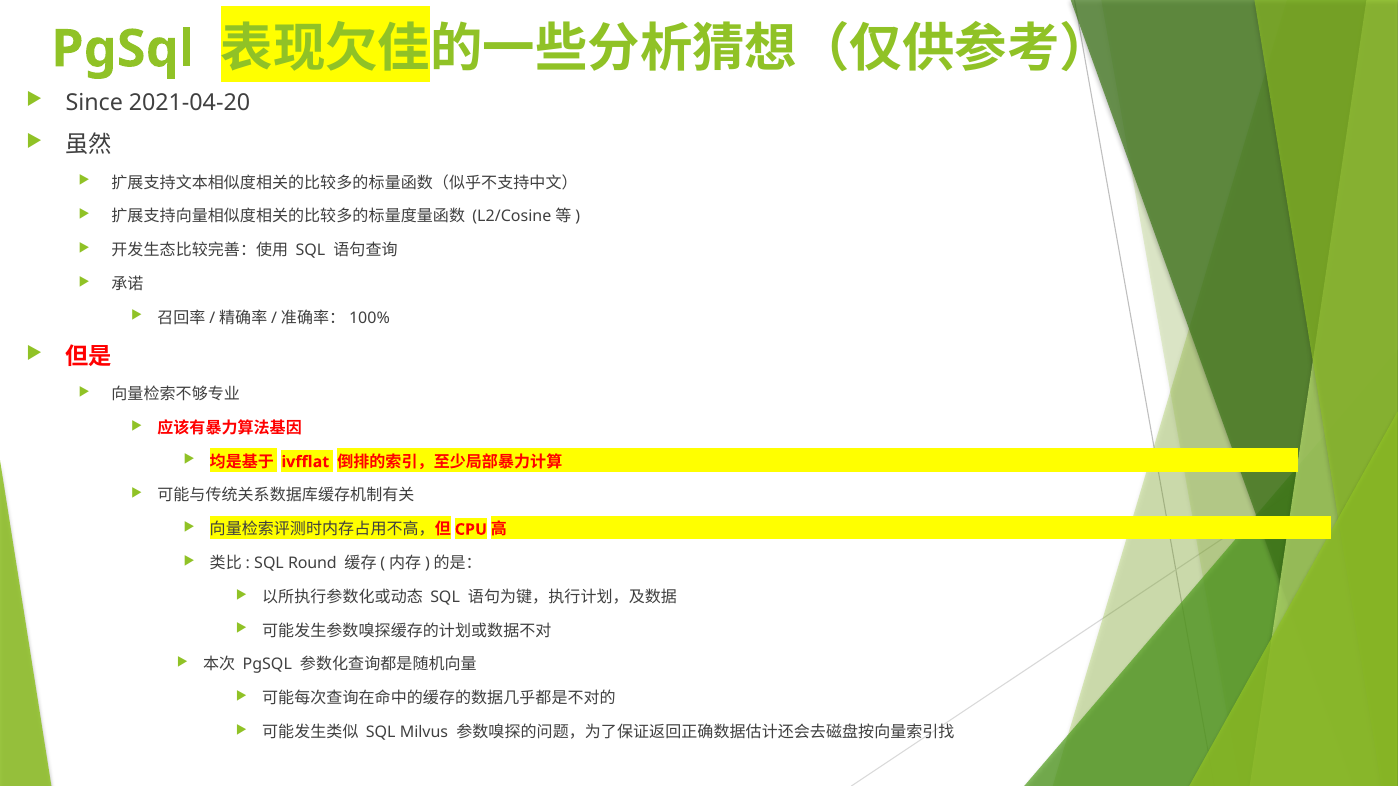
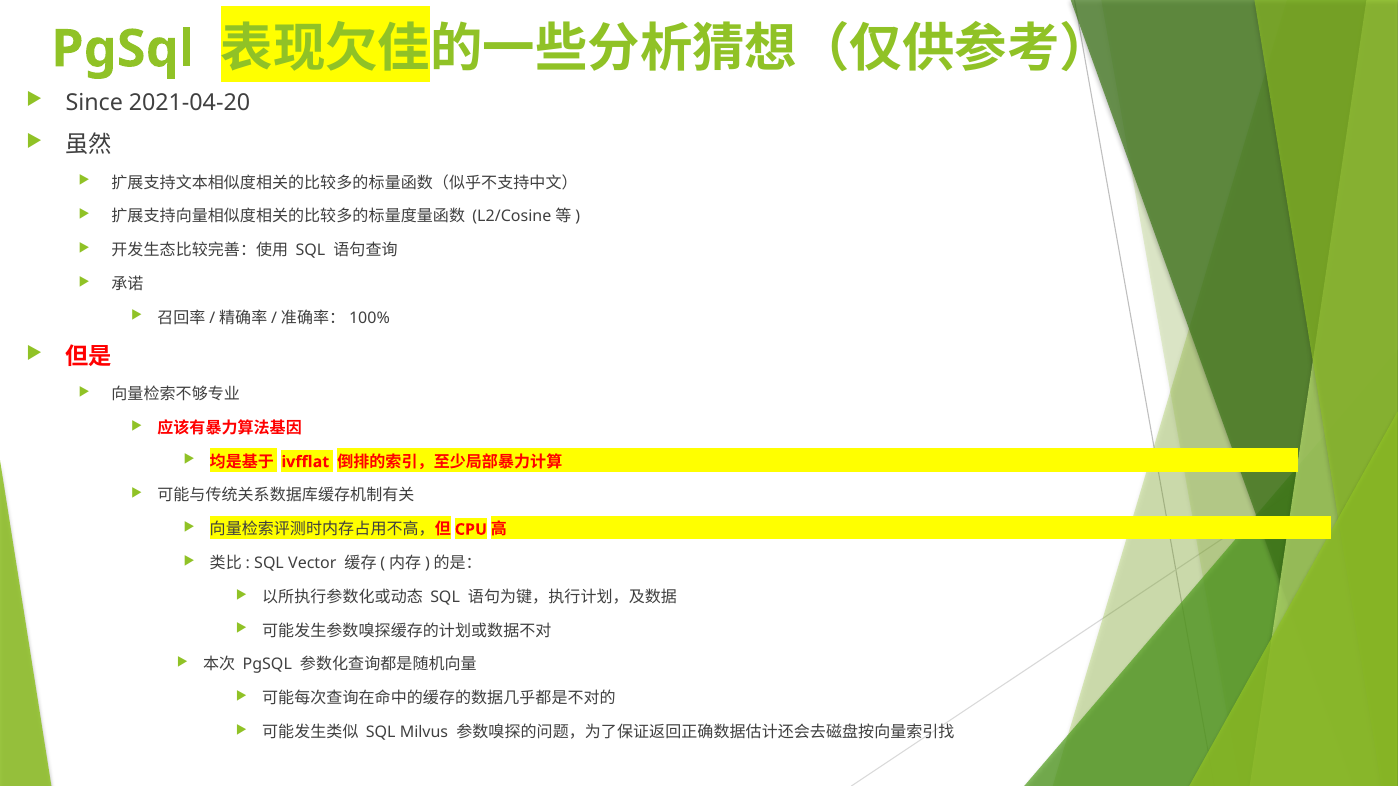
Round: Round -> Vector
